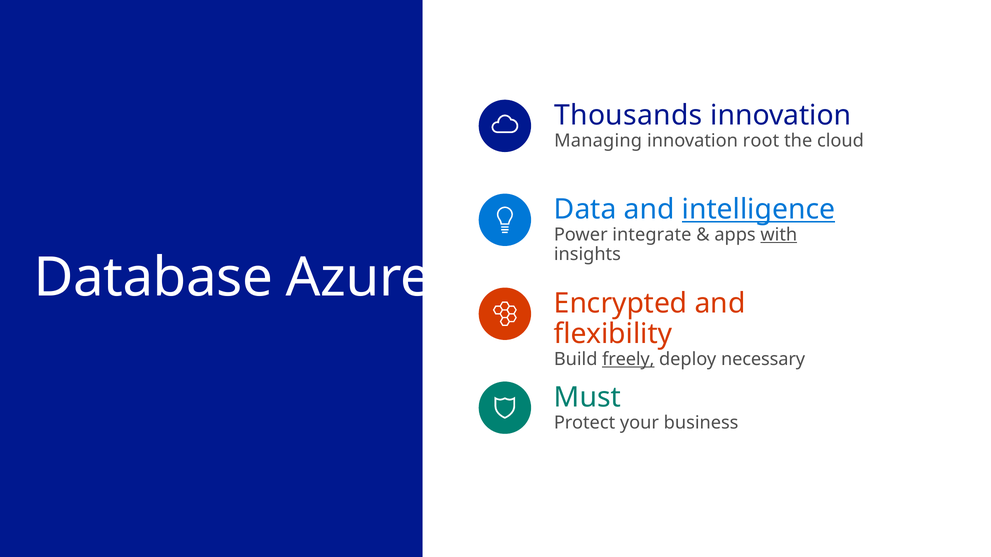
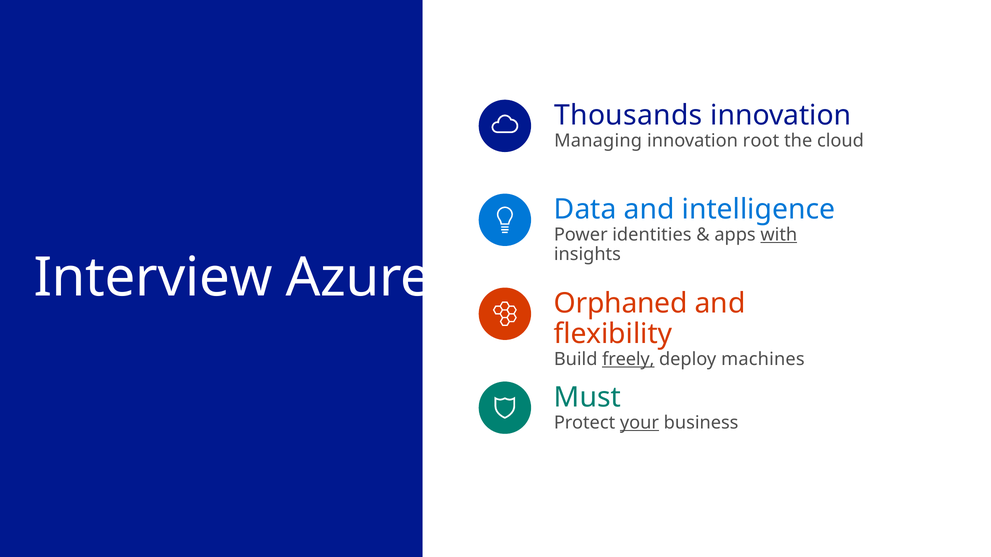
intelligence underline: present -> none
integrate: integrate -> identities
Database: Database -> Interview
Encrypted: Encrypted -> Orphaned
necessary: necessary -> machines
your underline: none -> present
